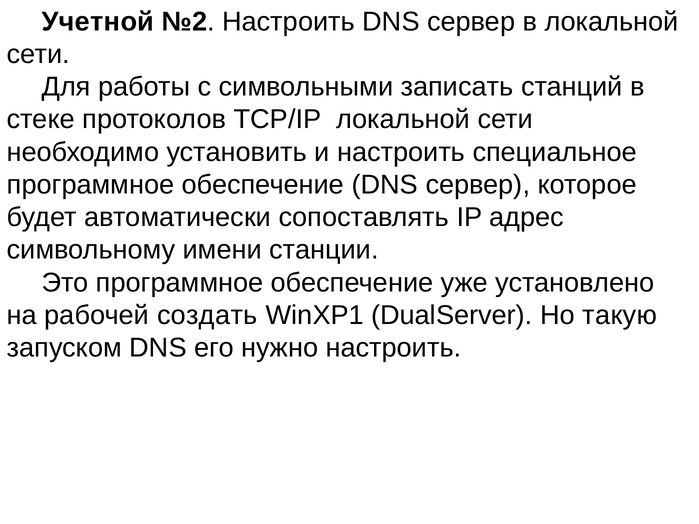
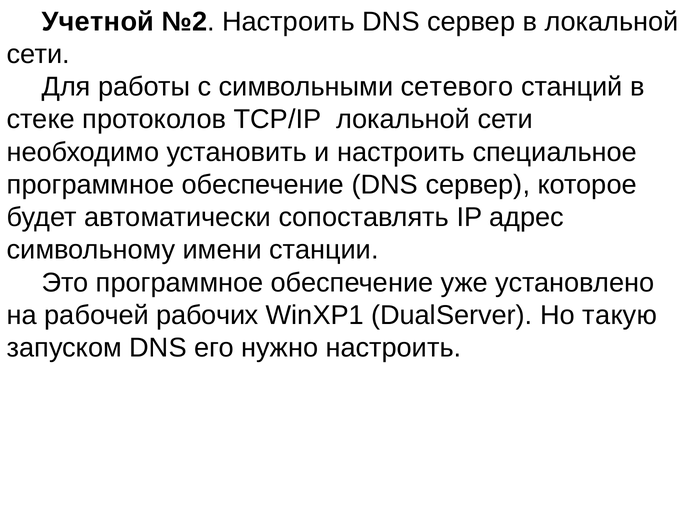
записать: записать -> сетевого
создать: создать -> рабочих
